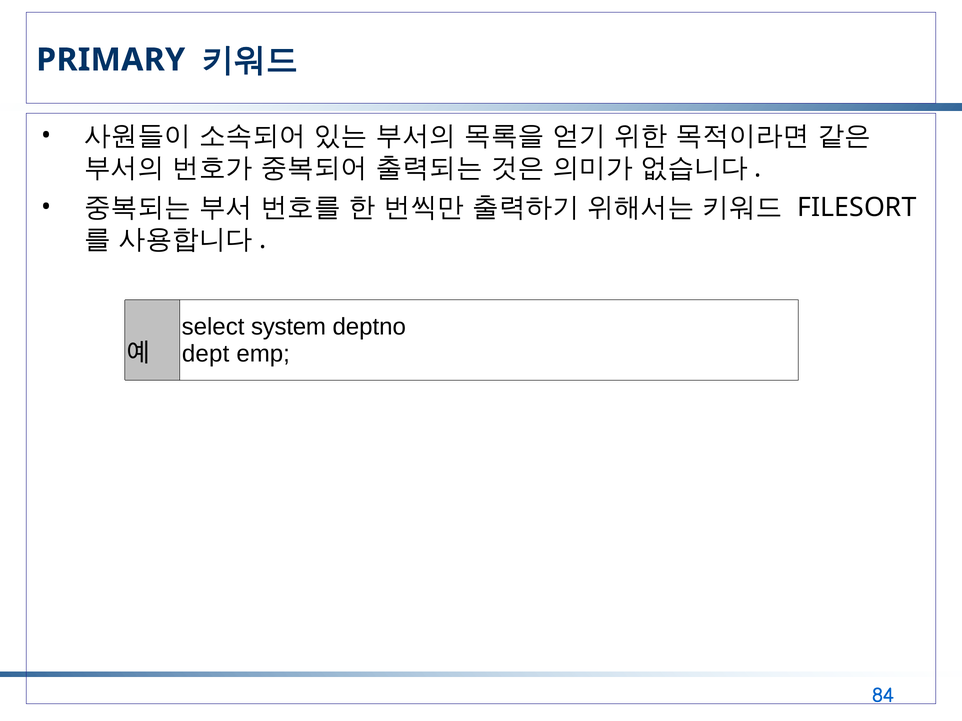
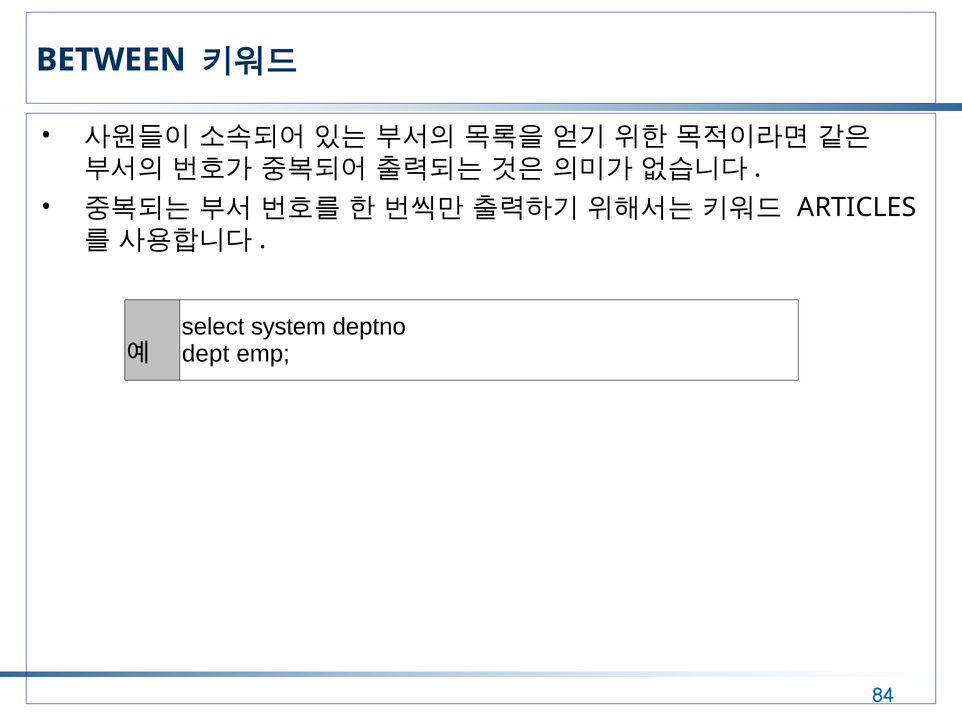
PRIMARY: PRIMARY -> BETWEEN
FILESORT: FILESORT -> ARTICLES
